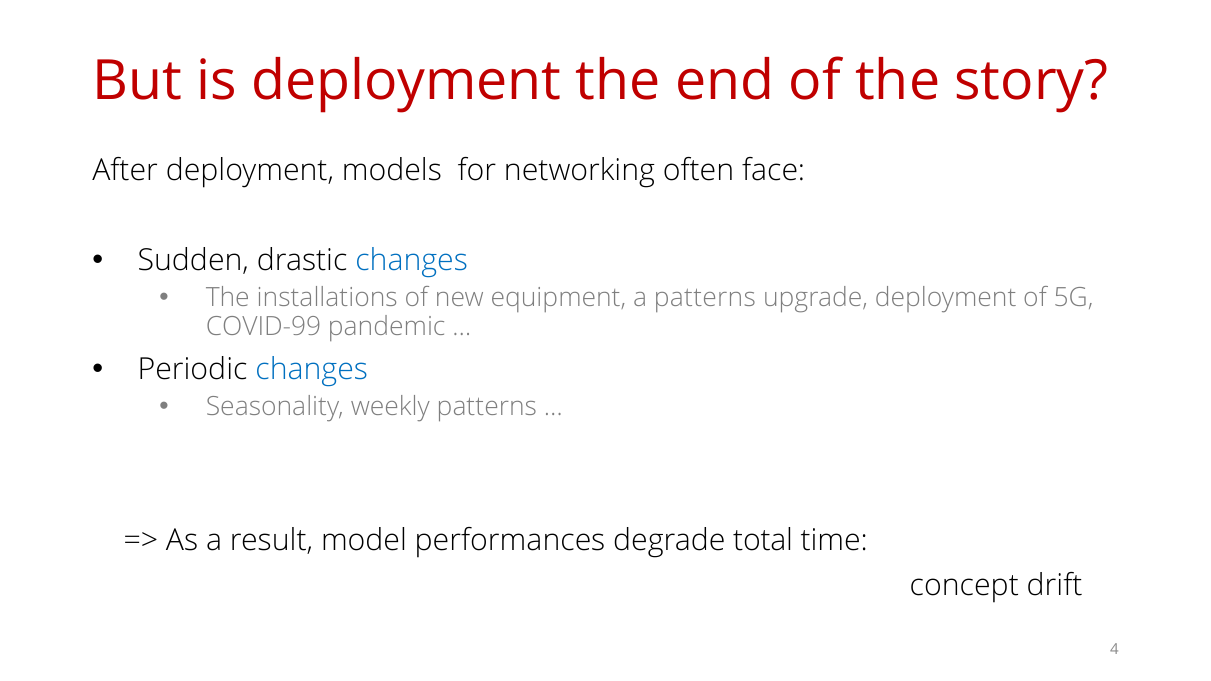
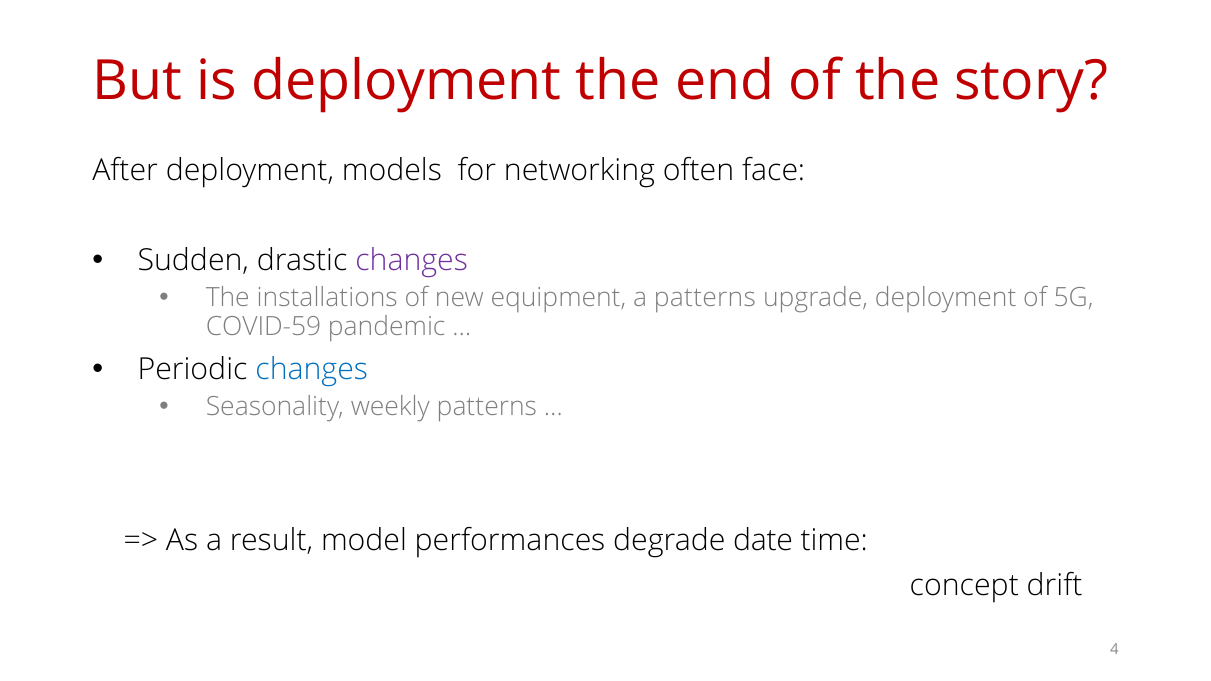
changes at (412, 261) colour: blue -> purple
COVID-99: COVID-99 -> COVID-59
total: total -> date
